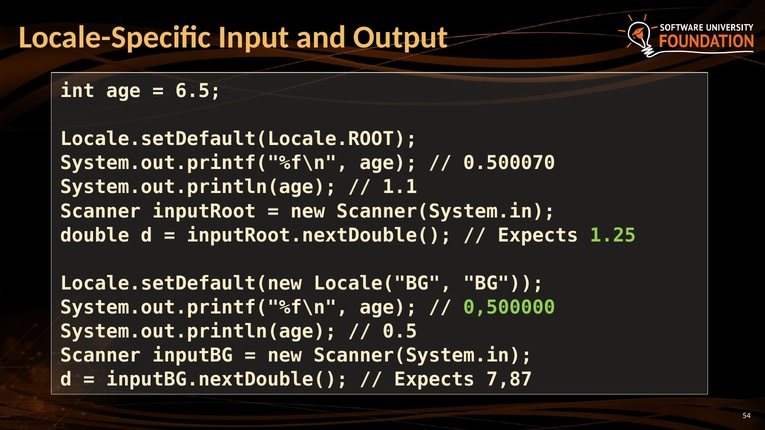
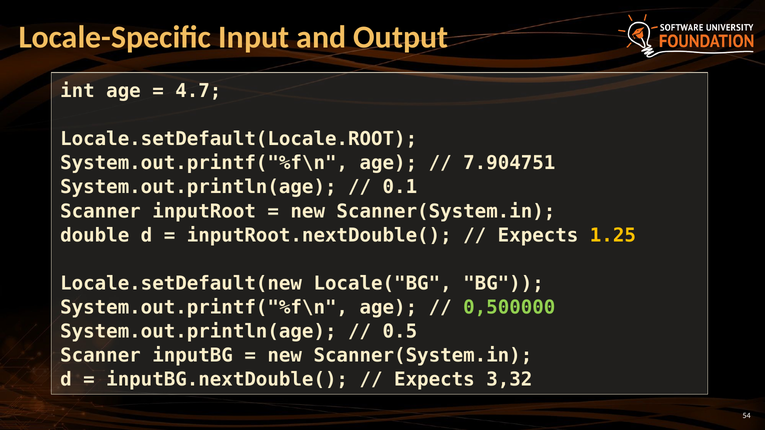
6.5: 6.5 -> 4.7
0.500070: 0.500070 -> 7.904751
1.1: 1.1 -> 0.1
1.25 colour: light green -> yellow
7,87: 7,87 -> 3,32
